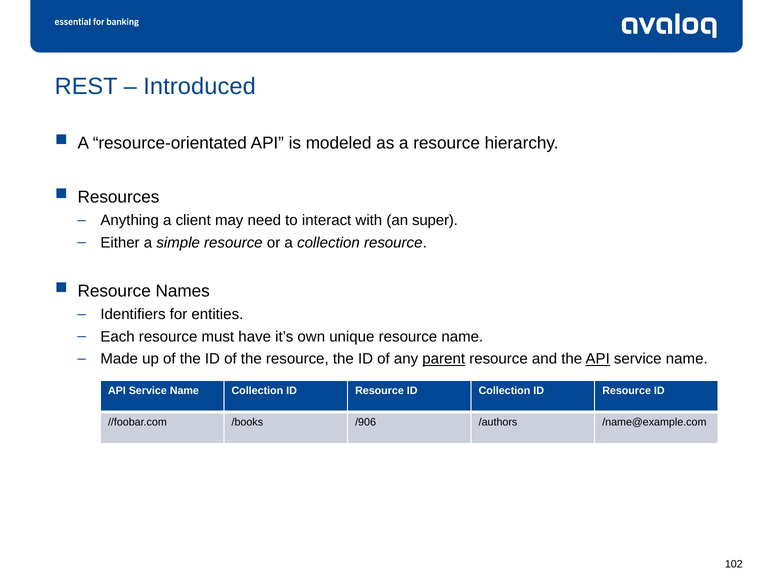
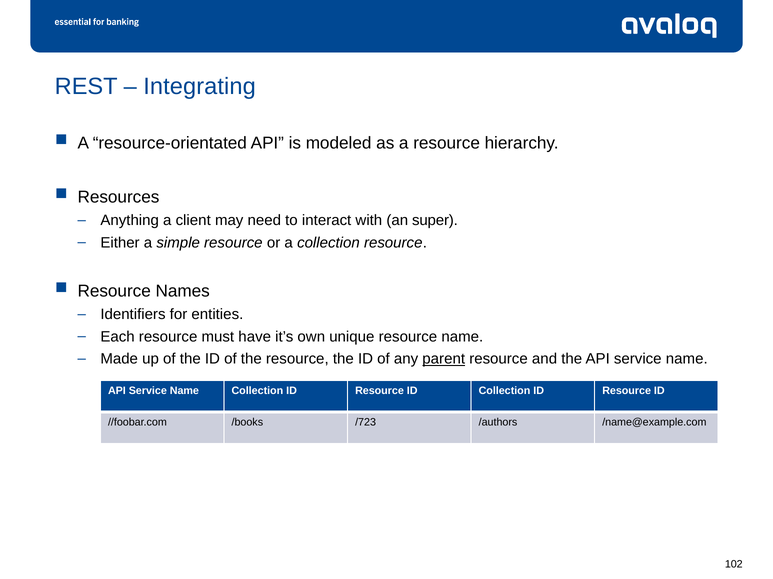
Introduced: Introduced -> Integrating
API at (598, 359) underline: present -> none
/906: /906 -> /723
